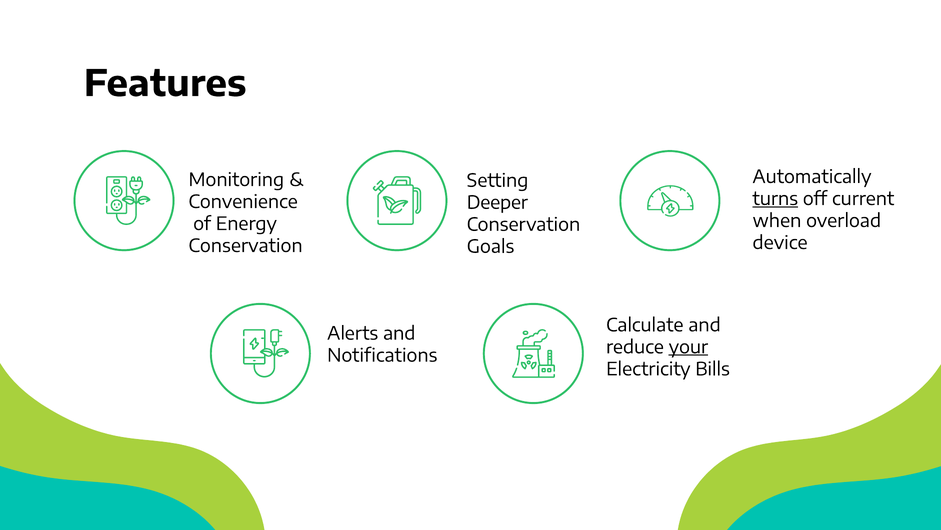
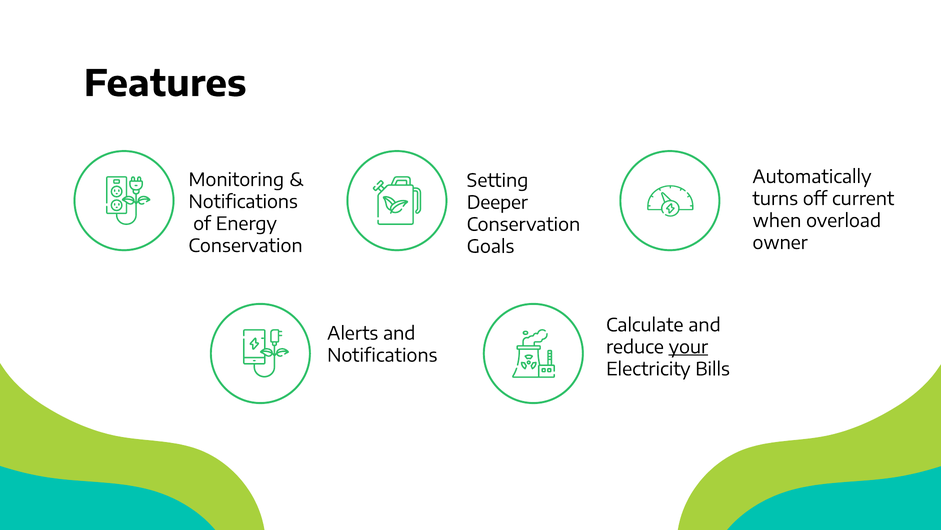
turns underline: present -> none
Convenience at (243, 202): Convenience -> Notifications
device: device -> owner
